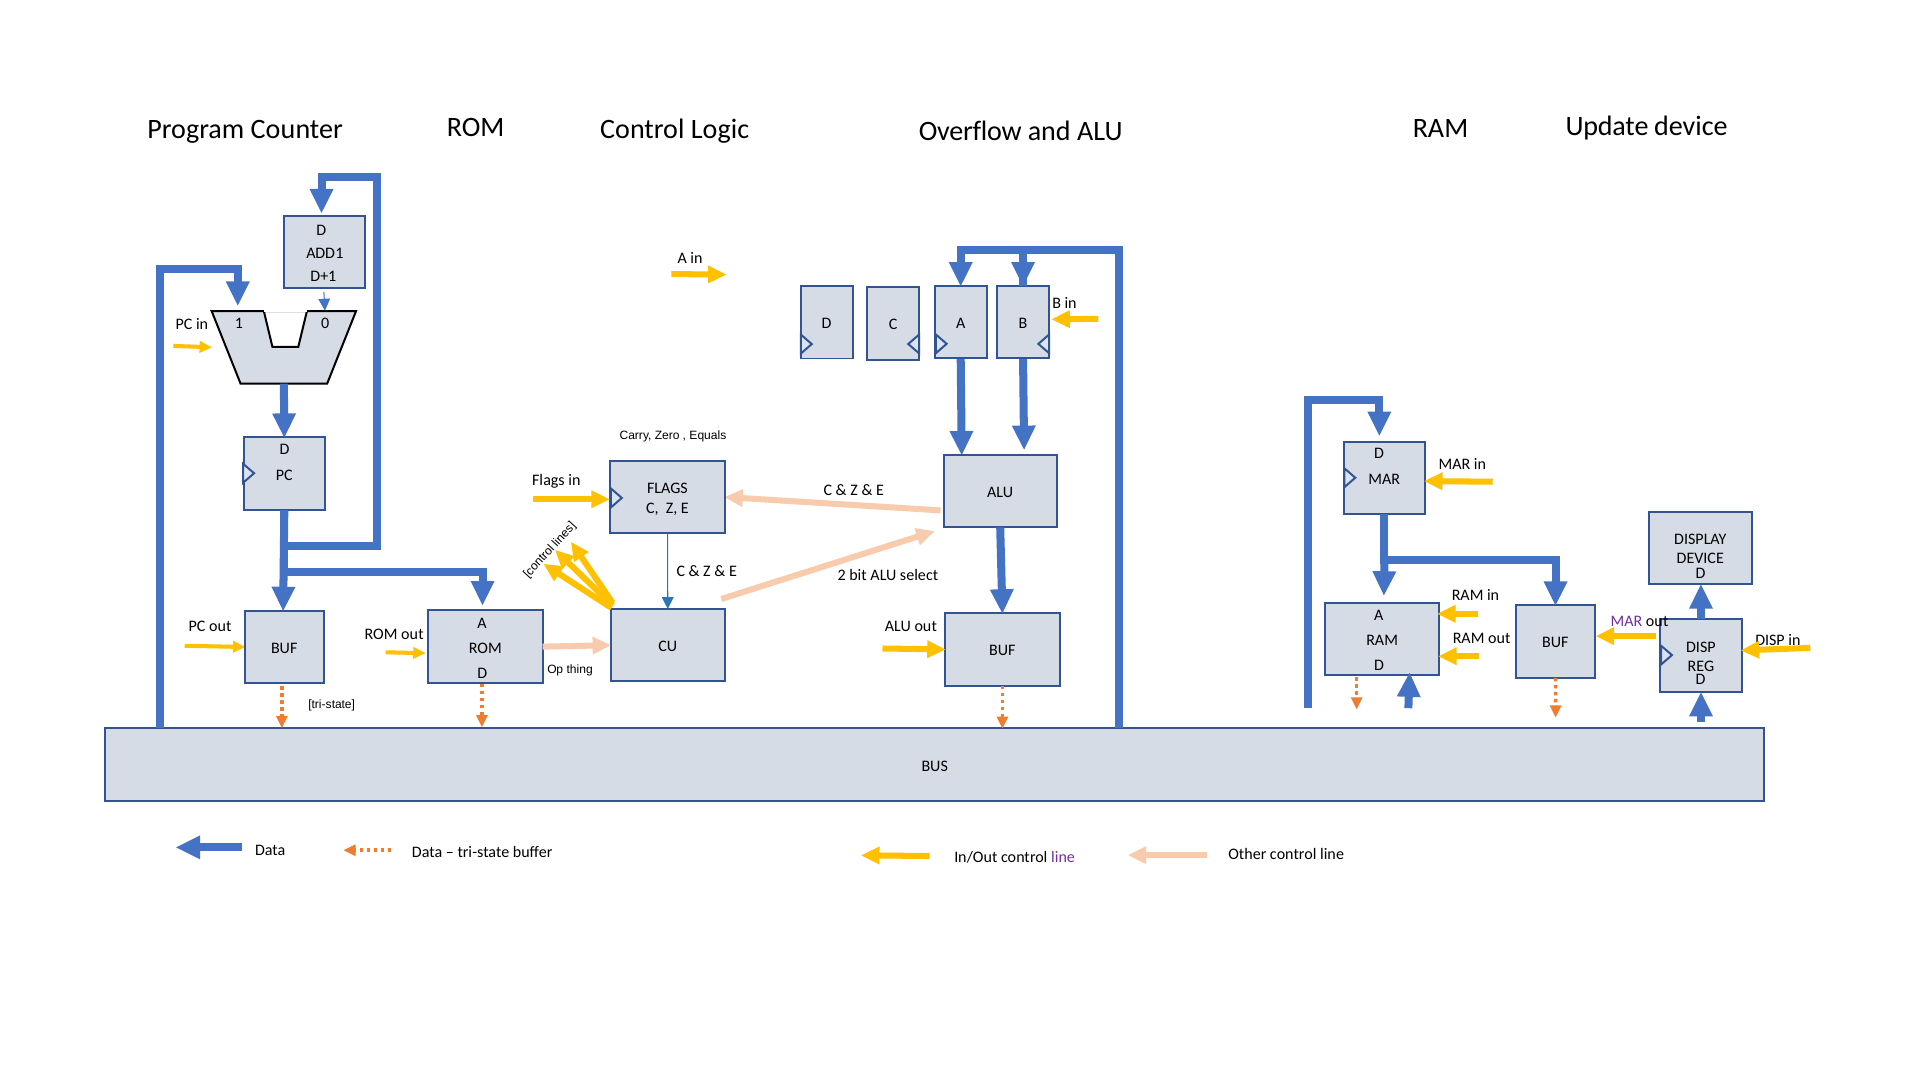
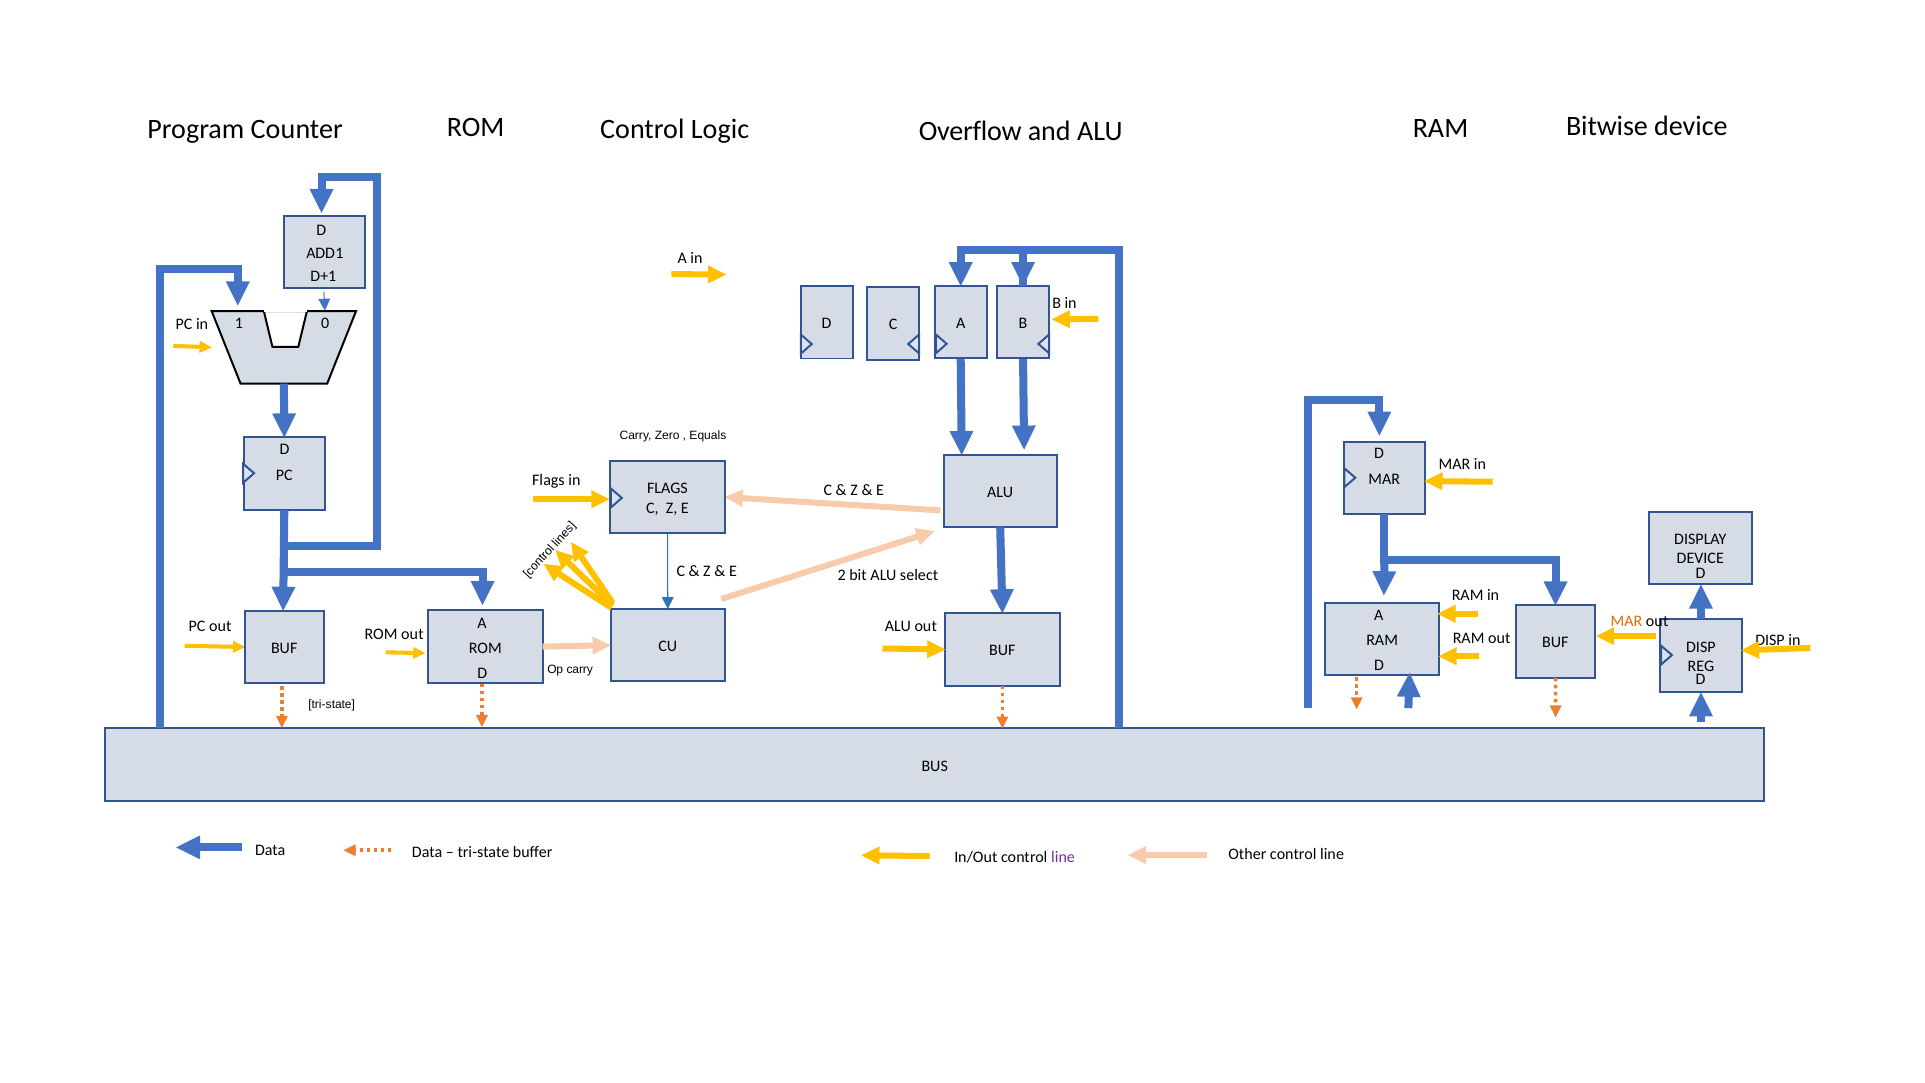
Update: Update -> Bitwise
MAR at (1626, 621) colour: purple -> orange
Op thing: thing -> carry
